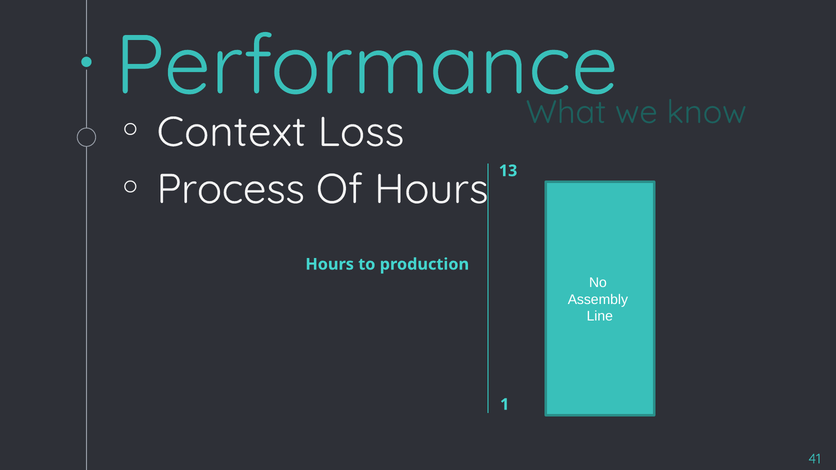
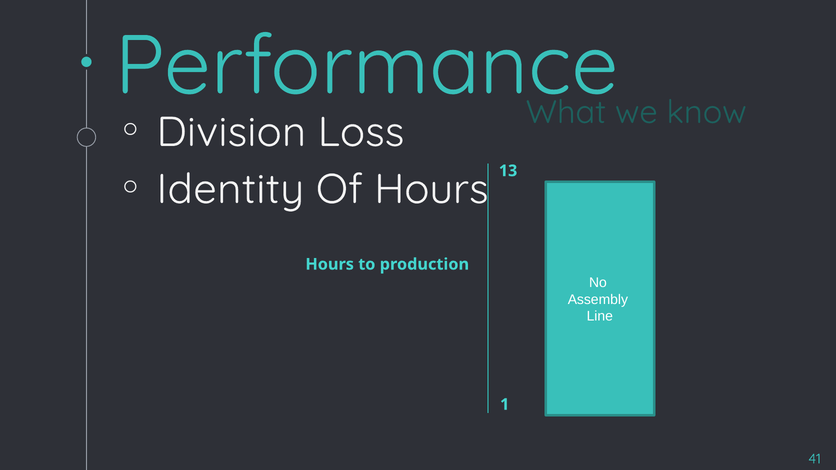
Context: Context -> Division
Process: Process -> Identity
